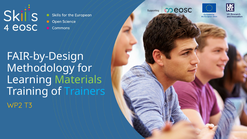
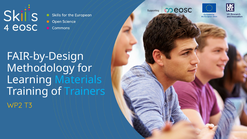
Materials colour: light green -> light blue
